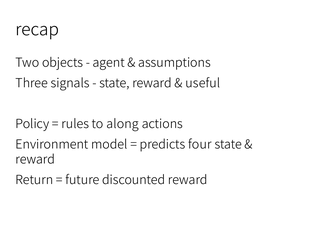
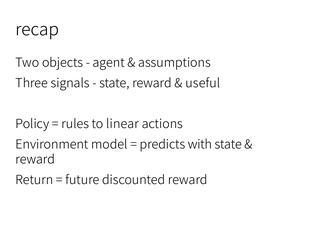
along: along -> linear
four: four -> with
